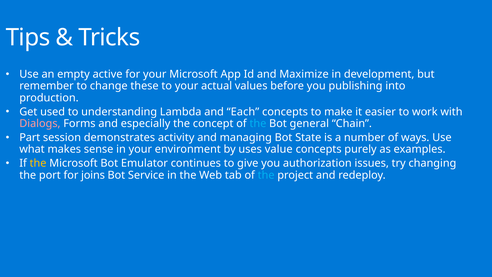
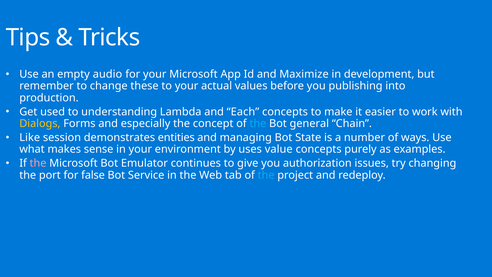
active: active -> audio
Dialogs colour: pink -> yellow
Part: Part -> Like
activity: activity -> entities
the at (38, 163) colour: yellow -> pink
joins: joins -> false
